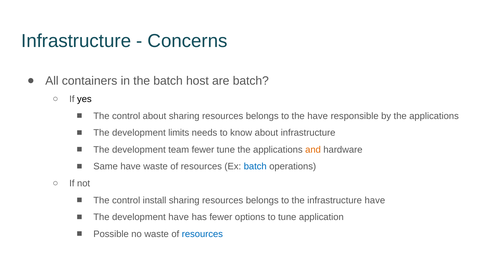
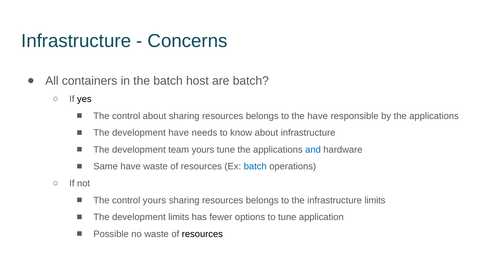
development limits: limits -> have
team fewer: fewer -> yours
and colour: orange -> blue
control install: install -> yours
infrastructure have: have -> limits
development have: have -> limits
resources at (202, 234) colour: blue -> black
